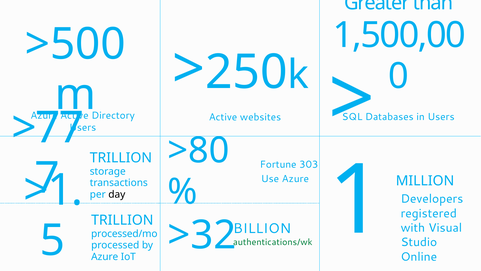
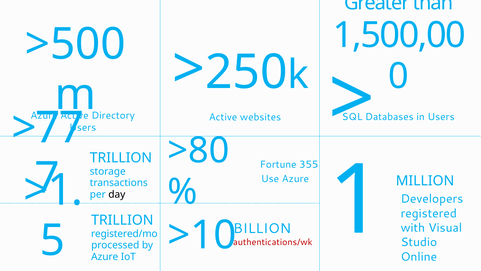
303: 303 -> 355
>32: >32 -> >10
processed/mo: processed/mo -> registered/mo
authentications/wk colour: green -> red
